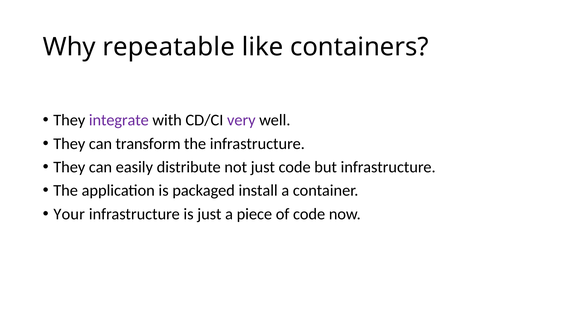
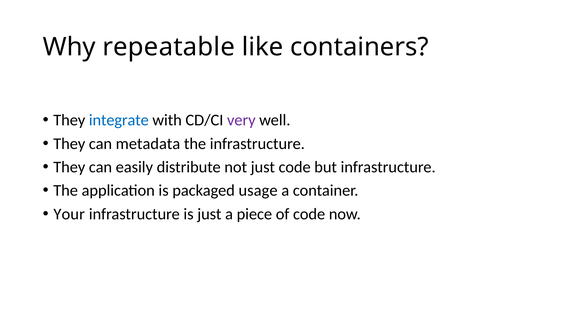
integrate colour: purple -> blue
transform: transform -> metadata
install: install -> usage
